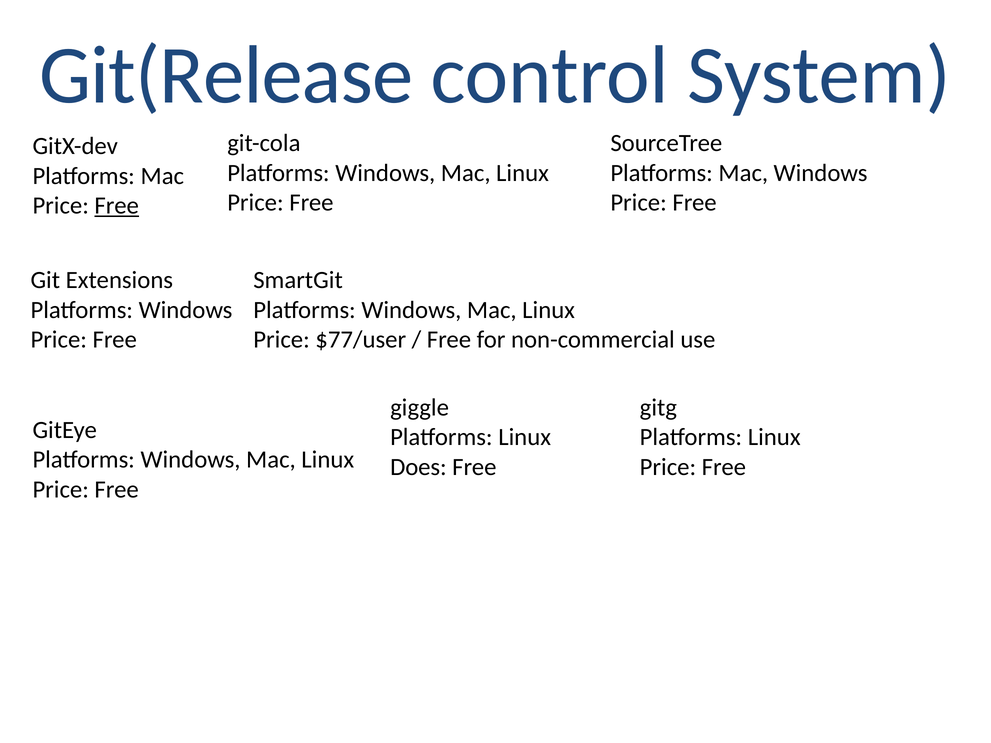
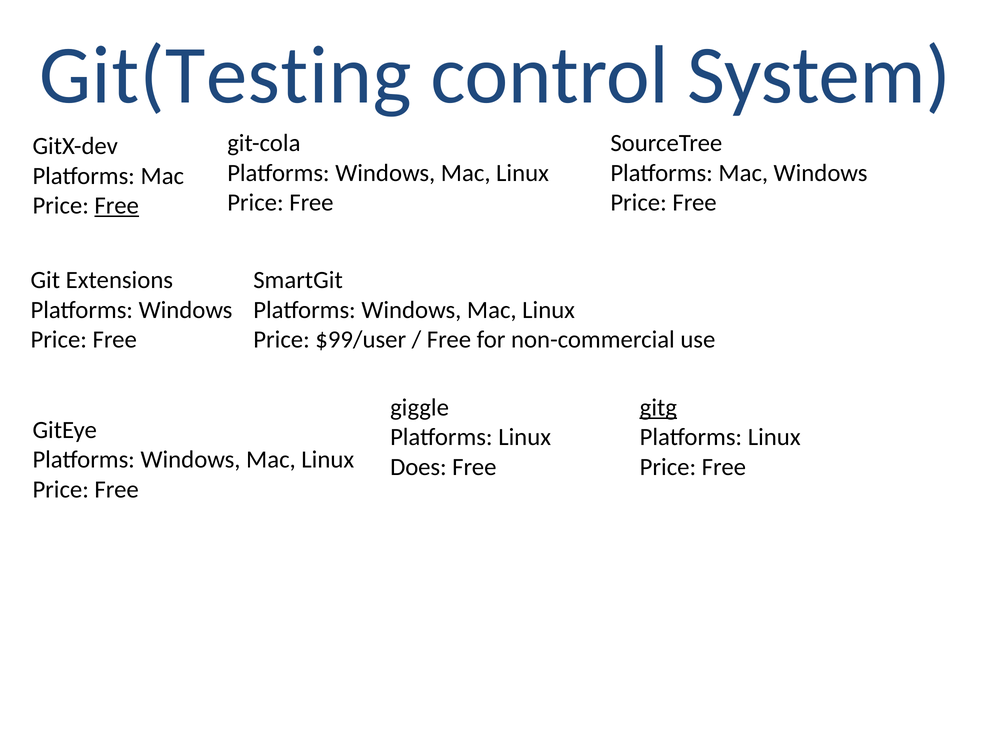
Git(Release: Git(Release -> Git(Testing
$77/user: $77/user -> $99/user
gitg underline: none -> present
